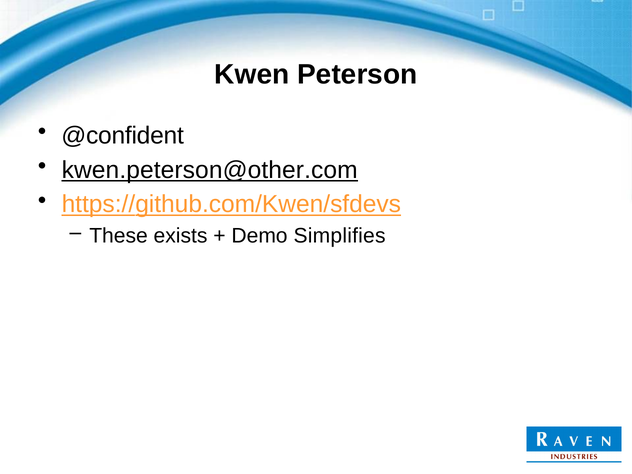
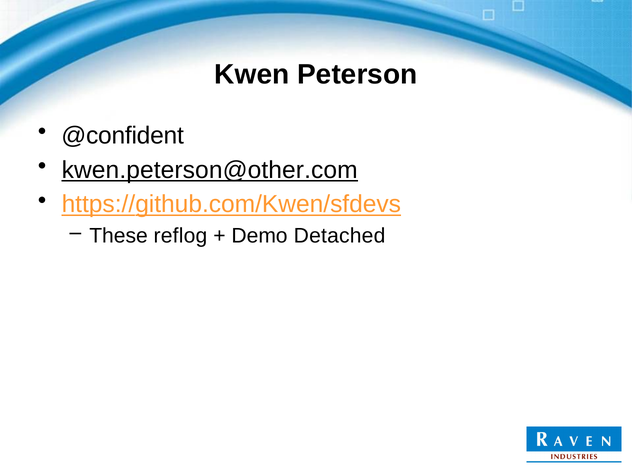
exists: exists -> reflog
Simplifies: Simplifies -> Detached
